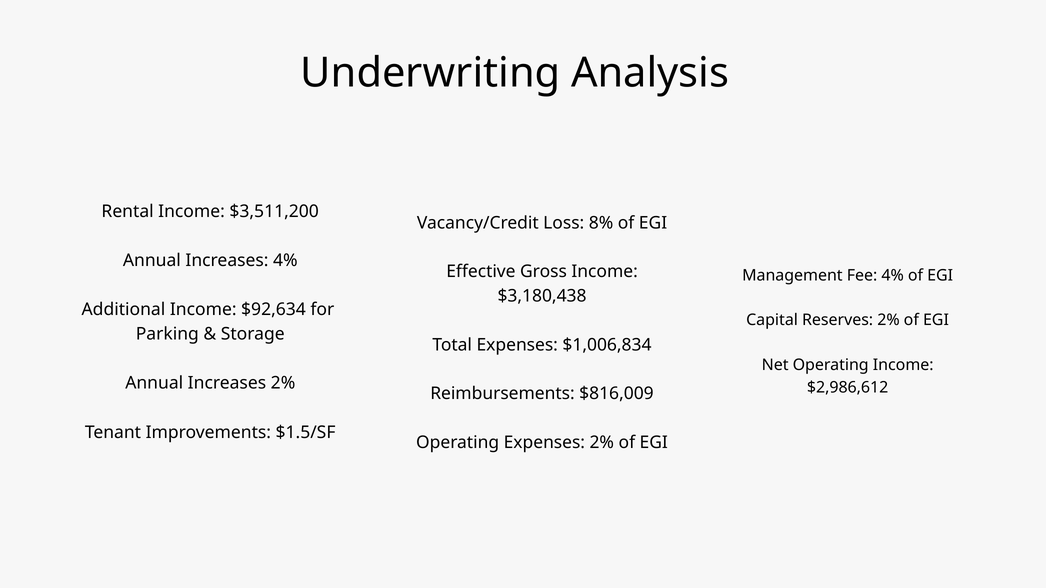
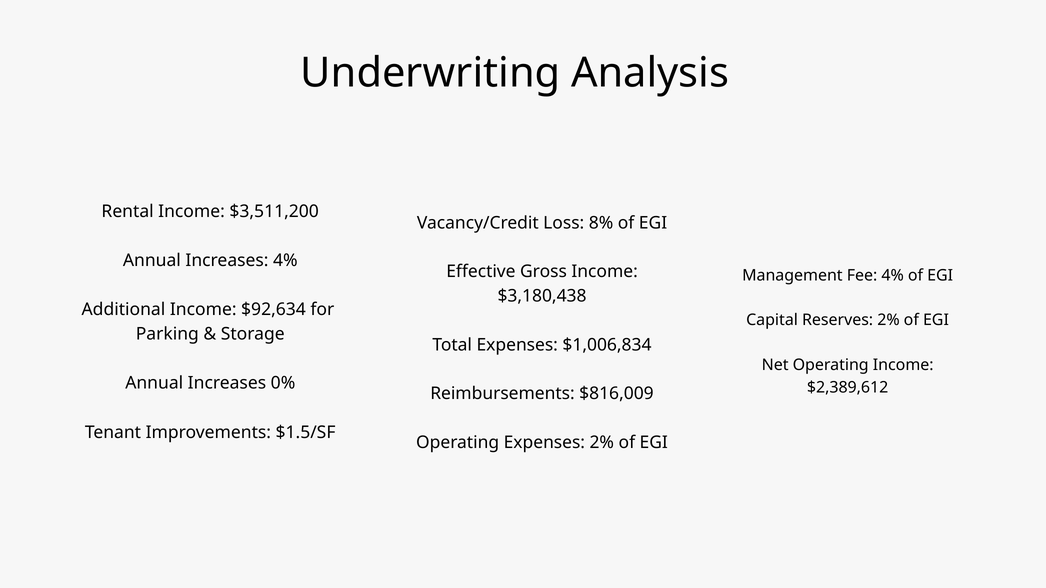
Increases 2%: 2% -> 0%
$2,986,612: $2,986,612 -> $2,389,612
